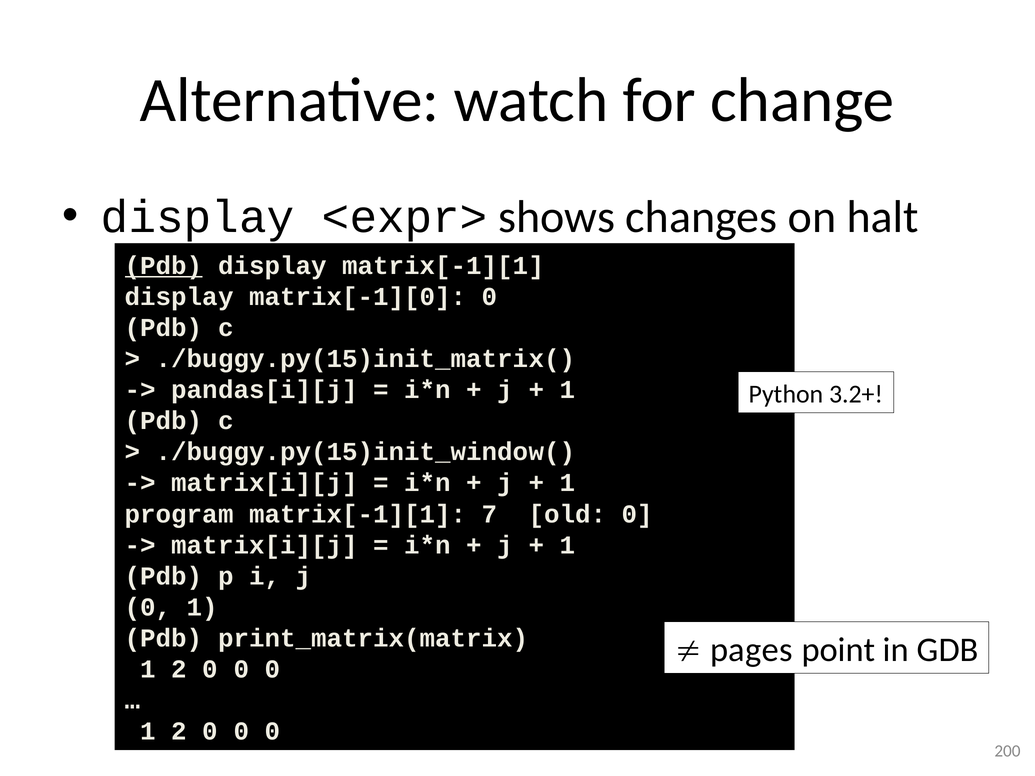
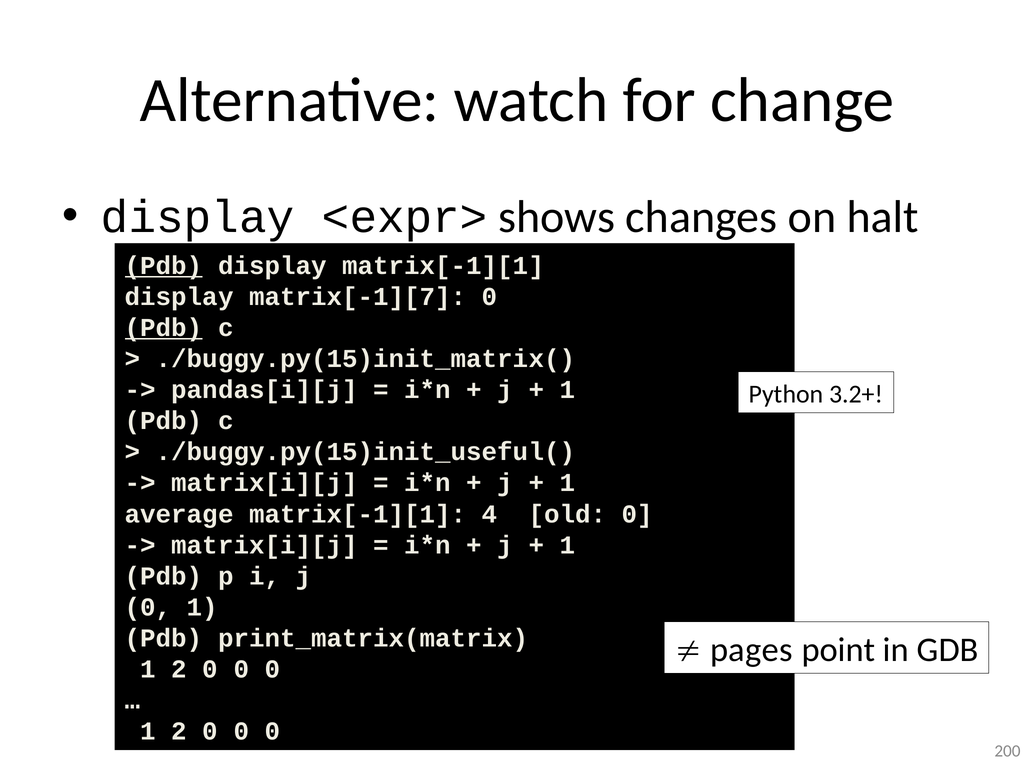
matrix[-1][0: matrix[-1][0 -> matrix[-1][7
Pdb at (164, 328) underline: none -> present
./buggy.py(15)init_window(: ./buggy.py(15)init_window( -> ./buggy.py(15)init_useful(
program: program -> average
7: 7 -> 4
